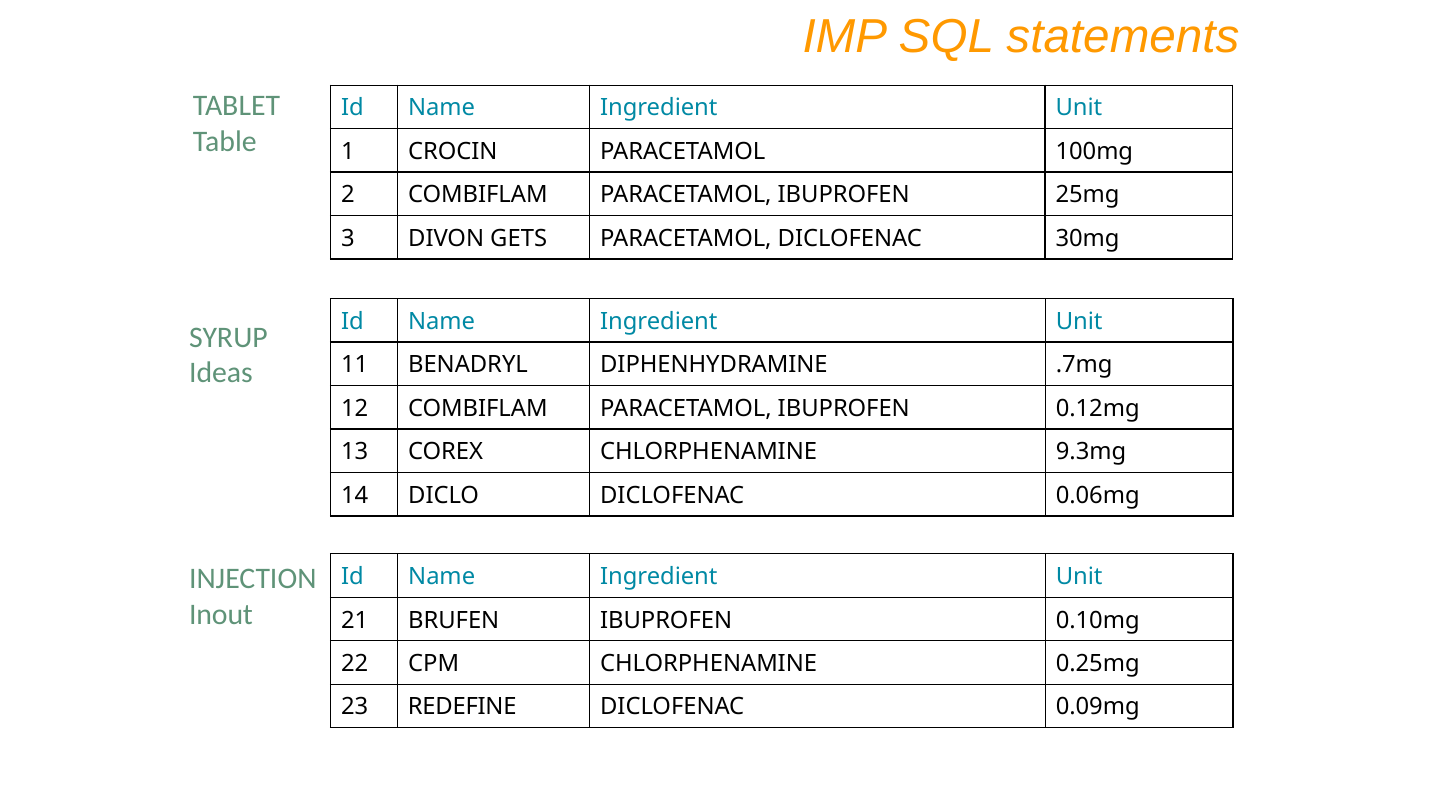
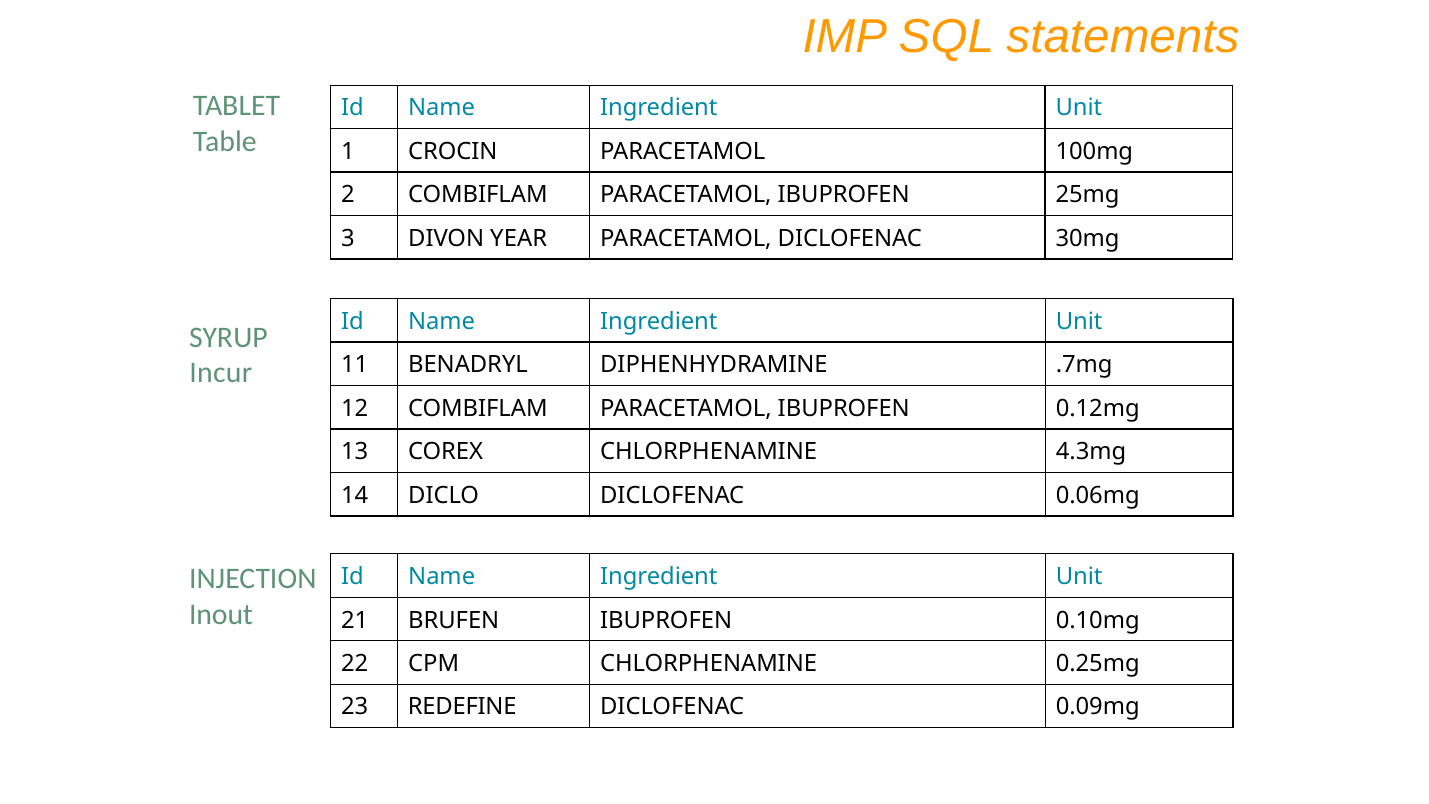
GETS: GETS -> YEAR
Ideas: Ideas -> Incur
9.3mg: 9.3mg -> 4.3mg
